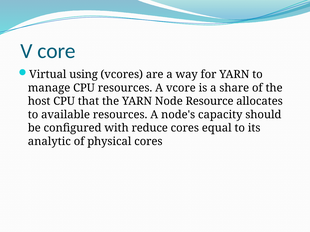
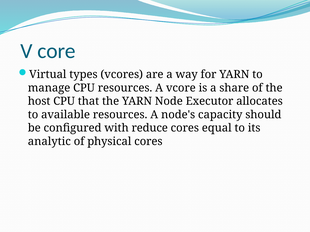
using: using -> types
Resource: Resource -> Executor
